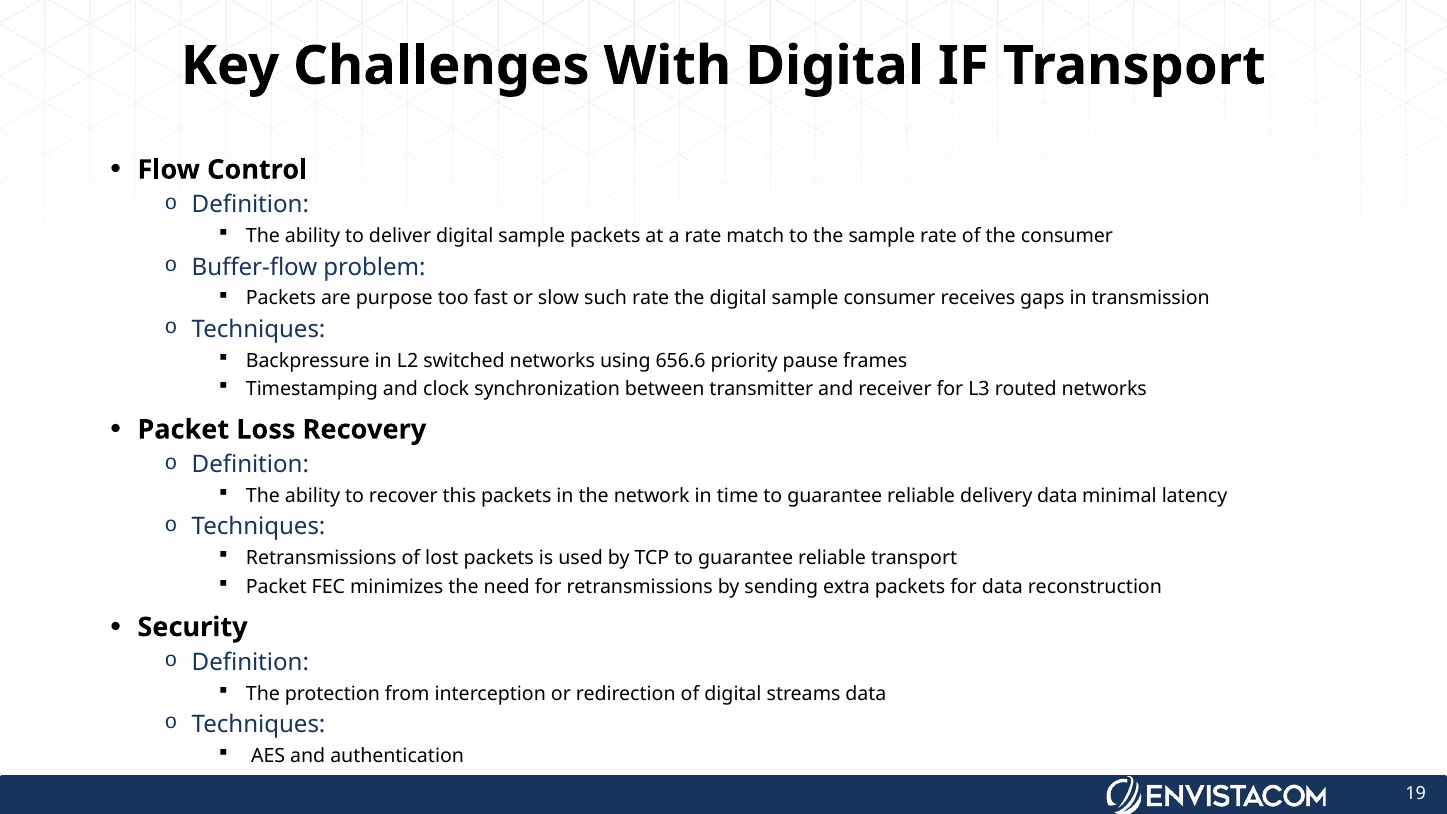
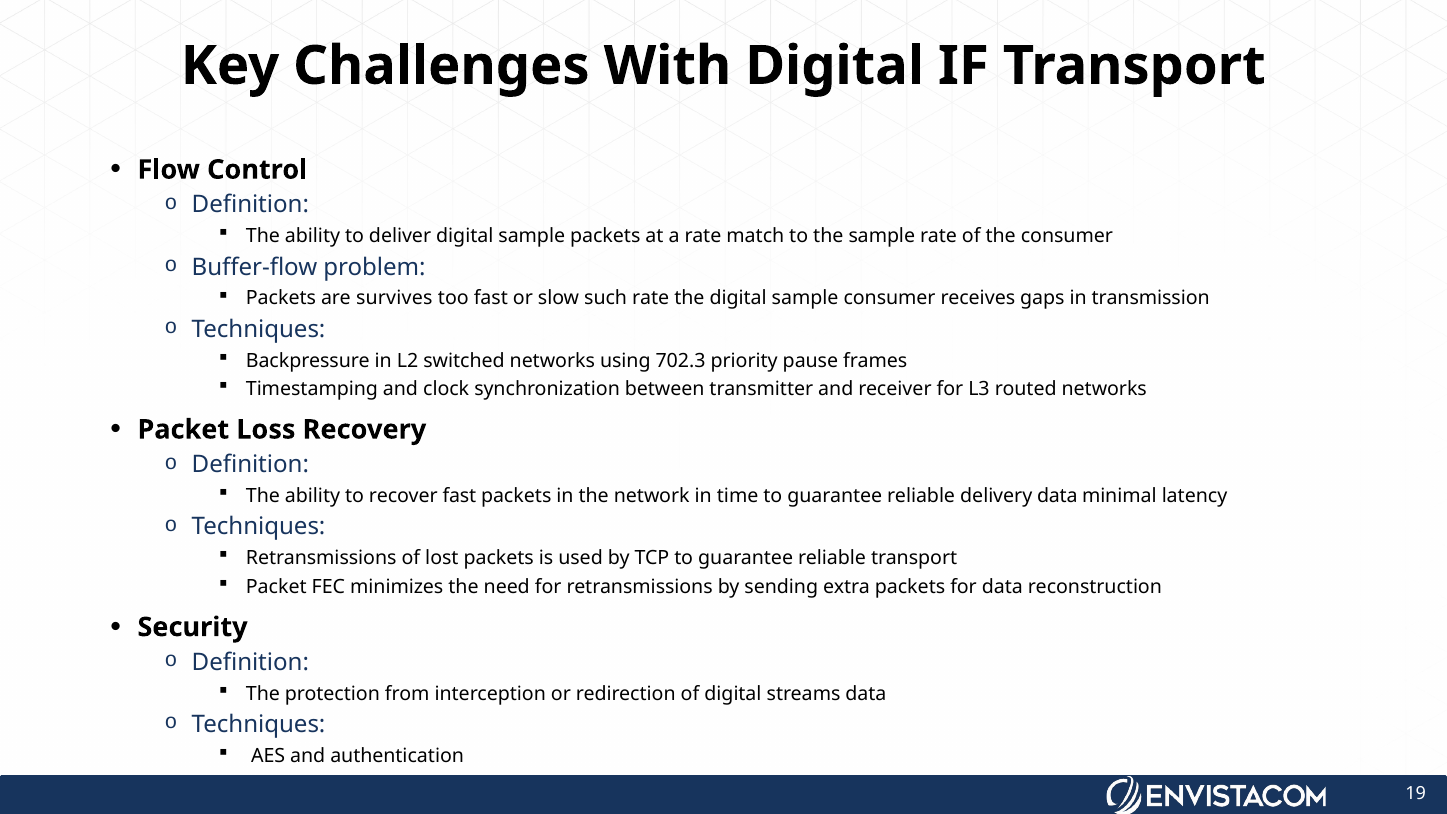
purpose: purpose -> survives
656.6: 656.6 -> 702.3
recover this: this -> fast
